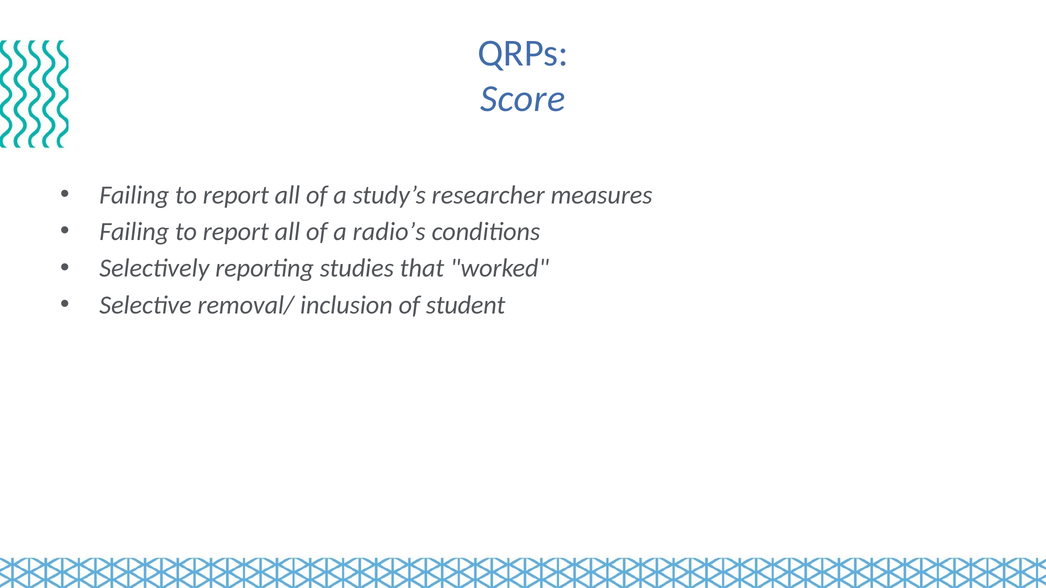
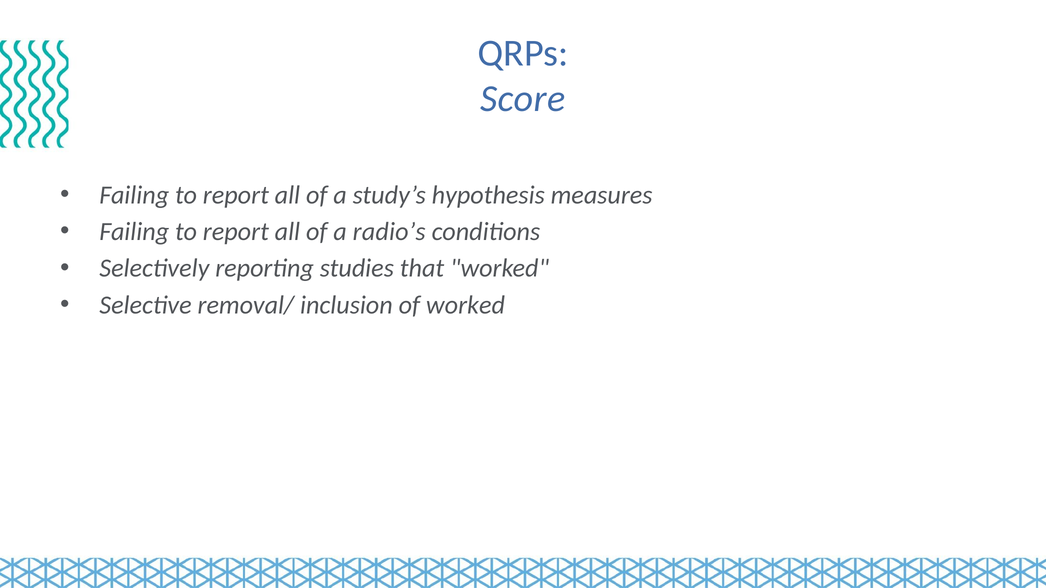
researcher: researcher -> hypothesis
of student: student -> worked
